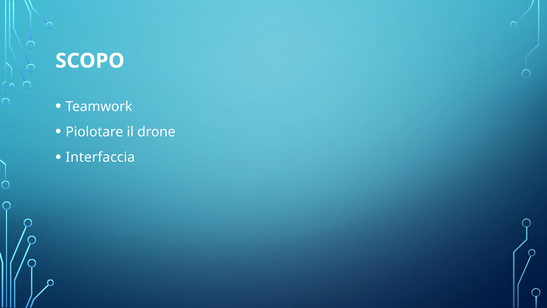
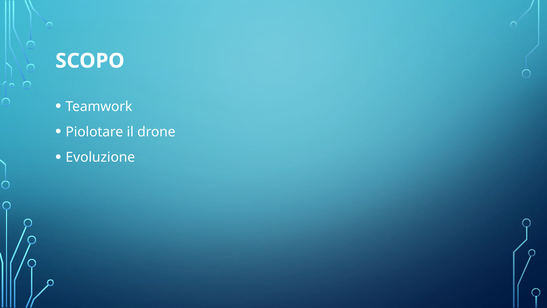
Interfaccia: Interfaccia -> Evoluzione
